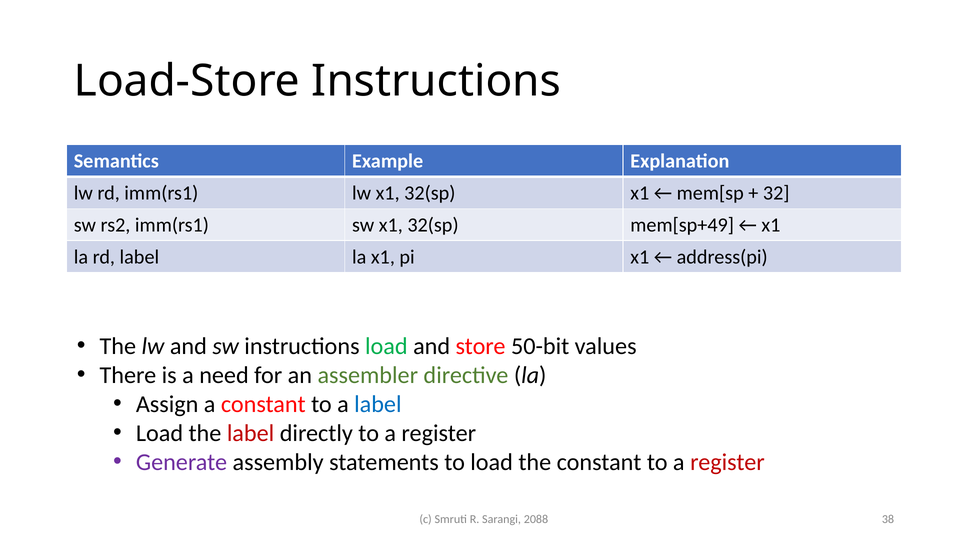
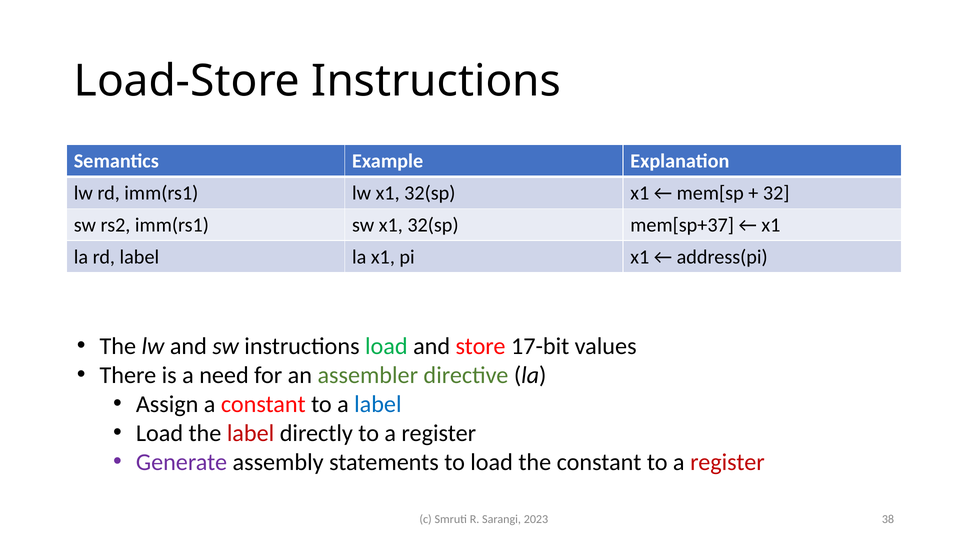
mem[sp+49: mem[sp+49 -> mem[sp+37
50-bit: 50-bit -> 17-bit
2088: 2088 -> 2023
